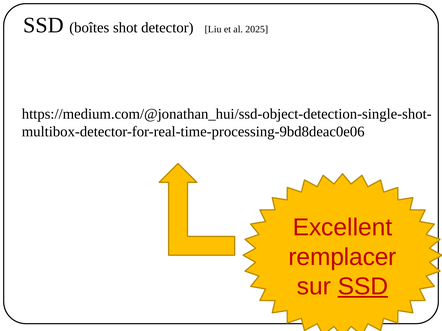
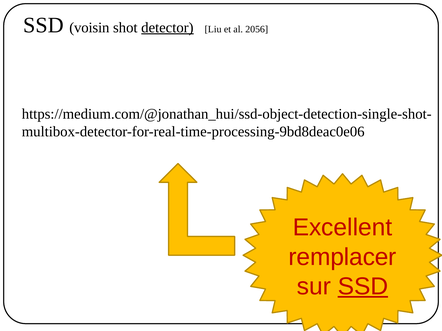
boîtes: boîtes -> voisin
detector underline: none -> present
2025: 2025 -> 2056
